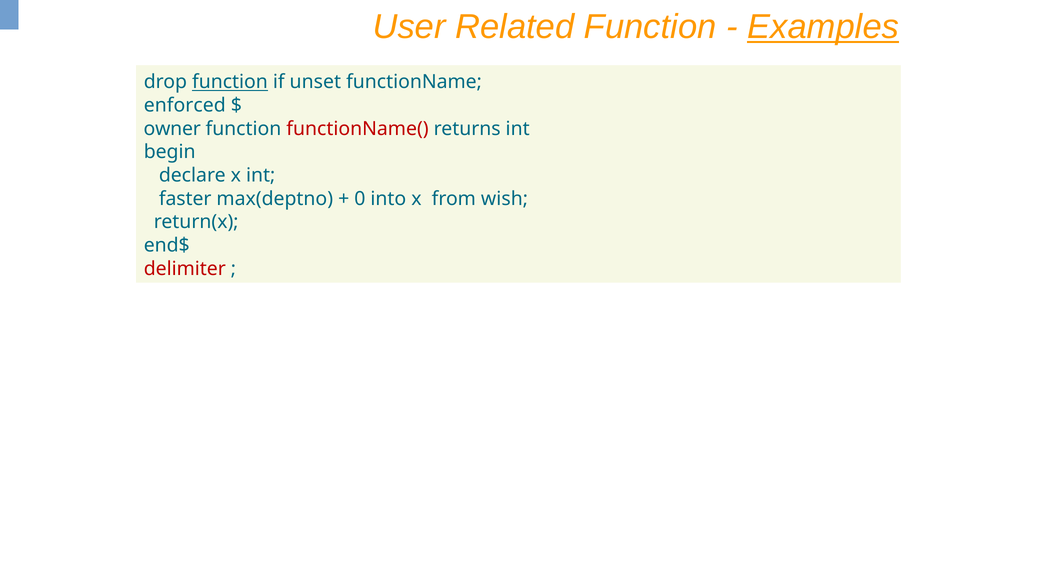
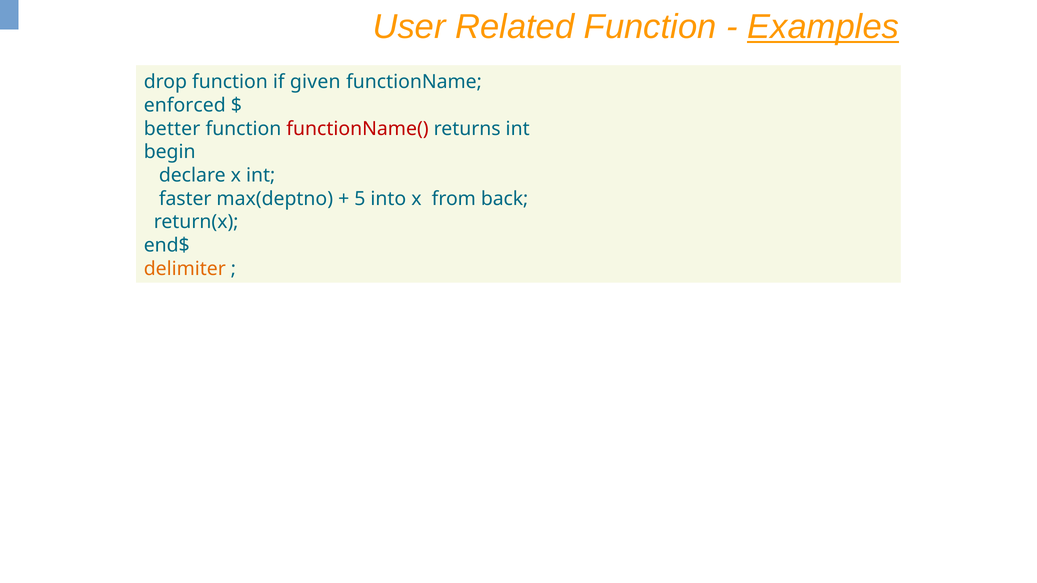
function at (230, 82) underline: present -> none
unset: unset -> given
owner: owner -> better
0: 0 -> 5
wish: wish -> back
delimiter colour: red -> orange
